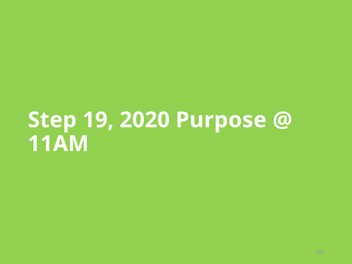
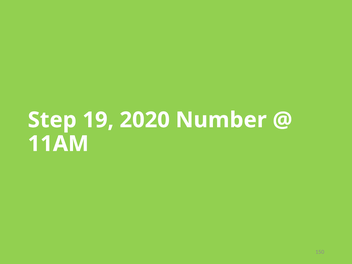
Purpose: Purpose -> Number
